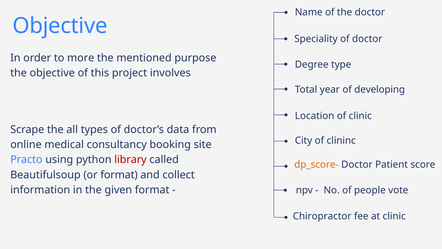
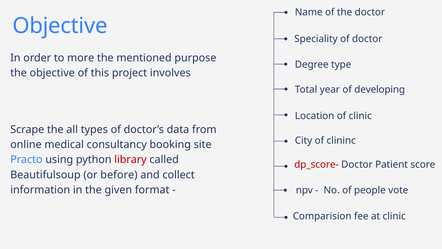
dp_score- colour: orange -> red
or format: format -> before
Chiropractor: Chiropractor -> Comparision
